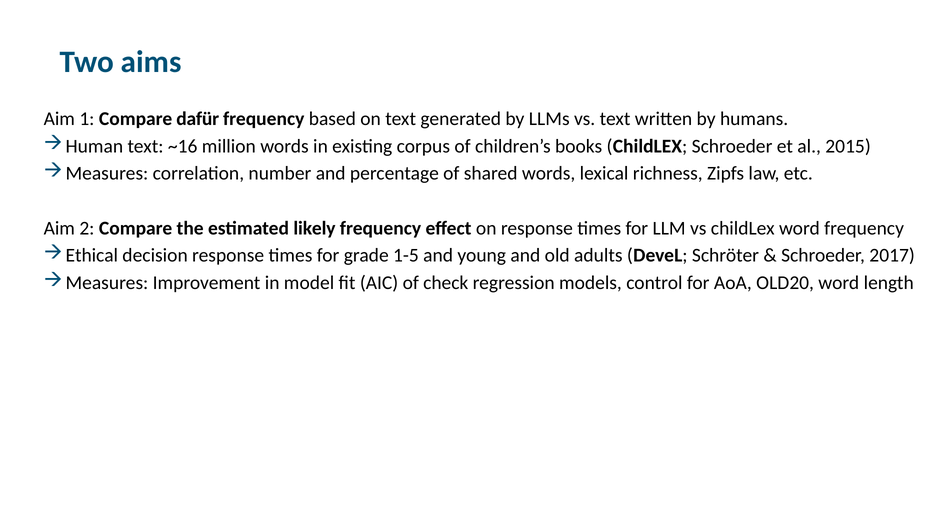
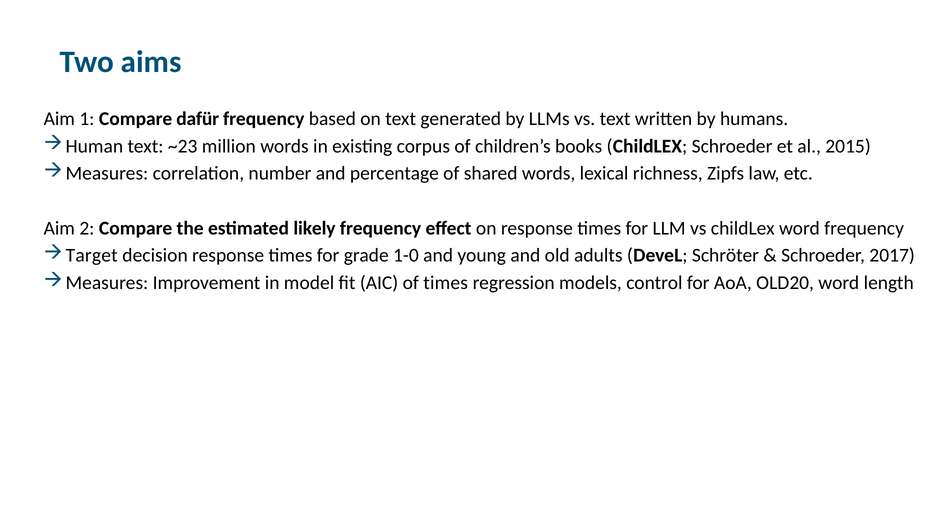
~16: ~16 -> ~23
Ethical: Ethical -> Target
1-5: 1-5 -> 1-0
of check: check -> times
